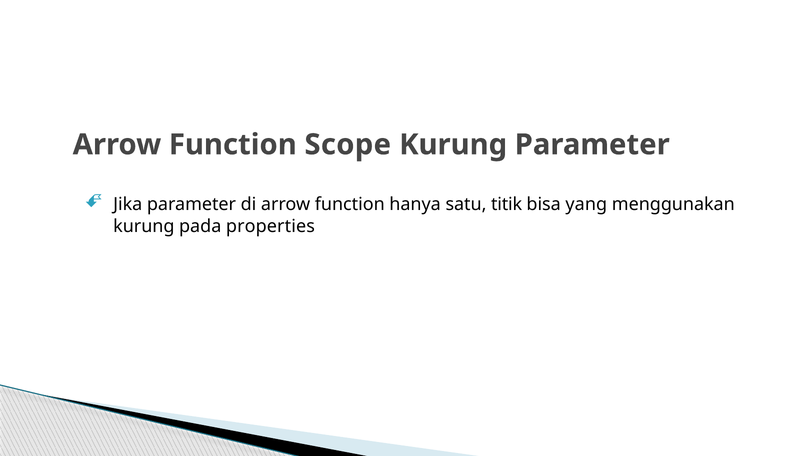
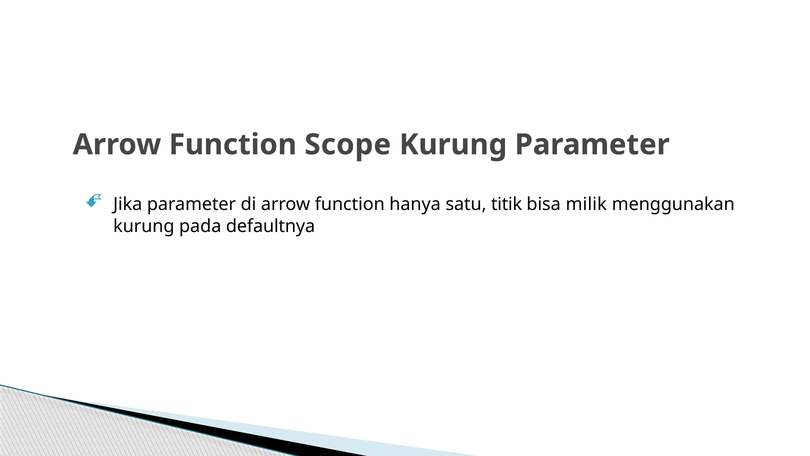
yang: yang -> milik
properties: properties -> defaultnya
